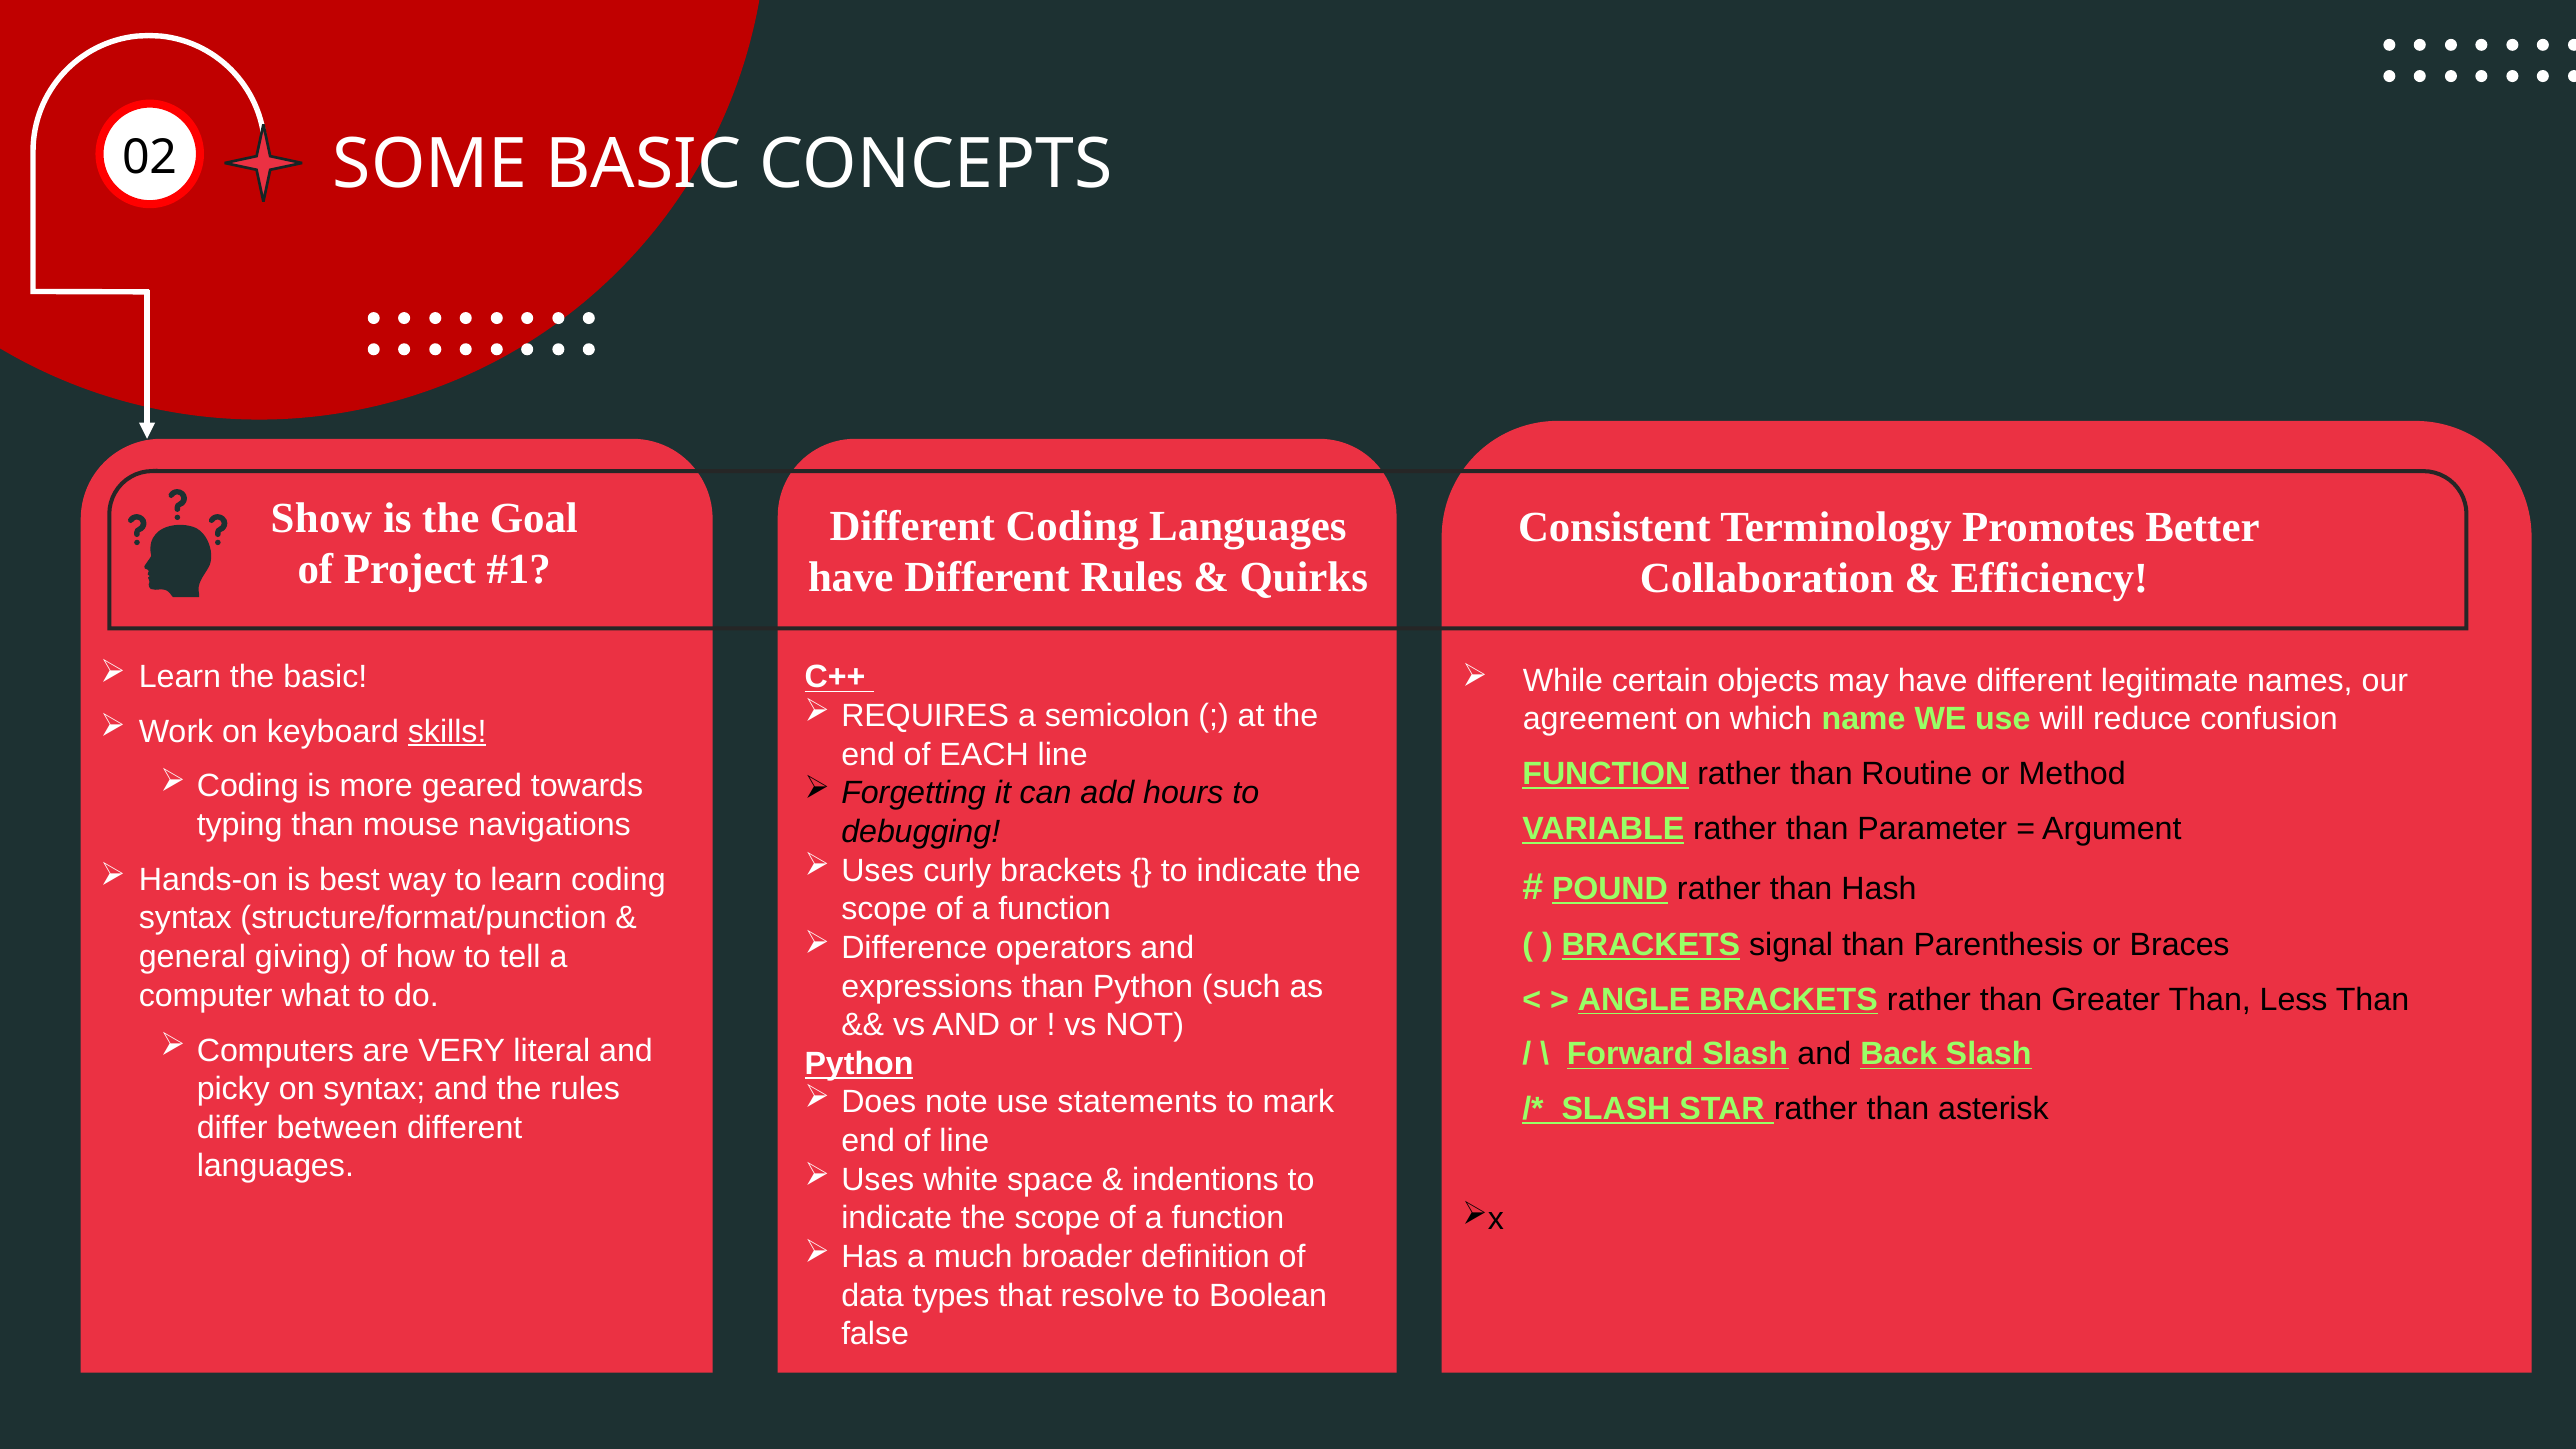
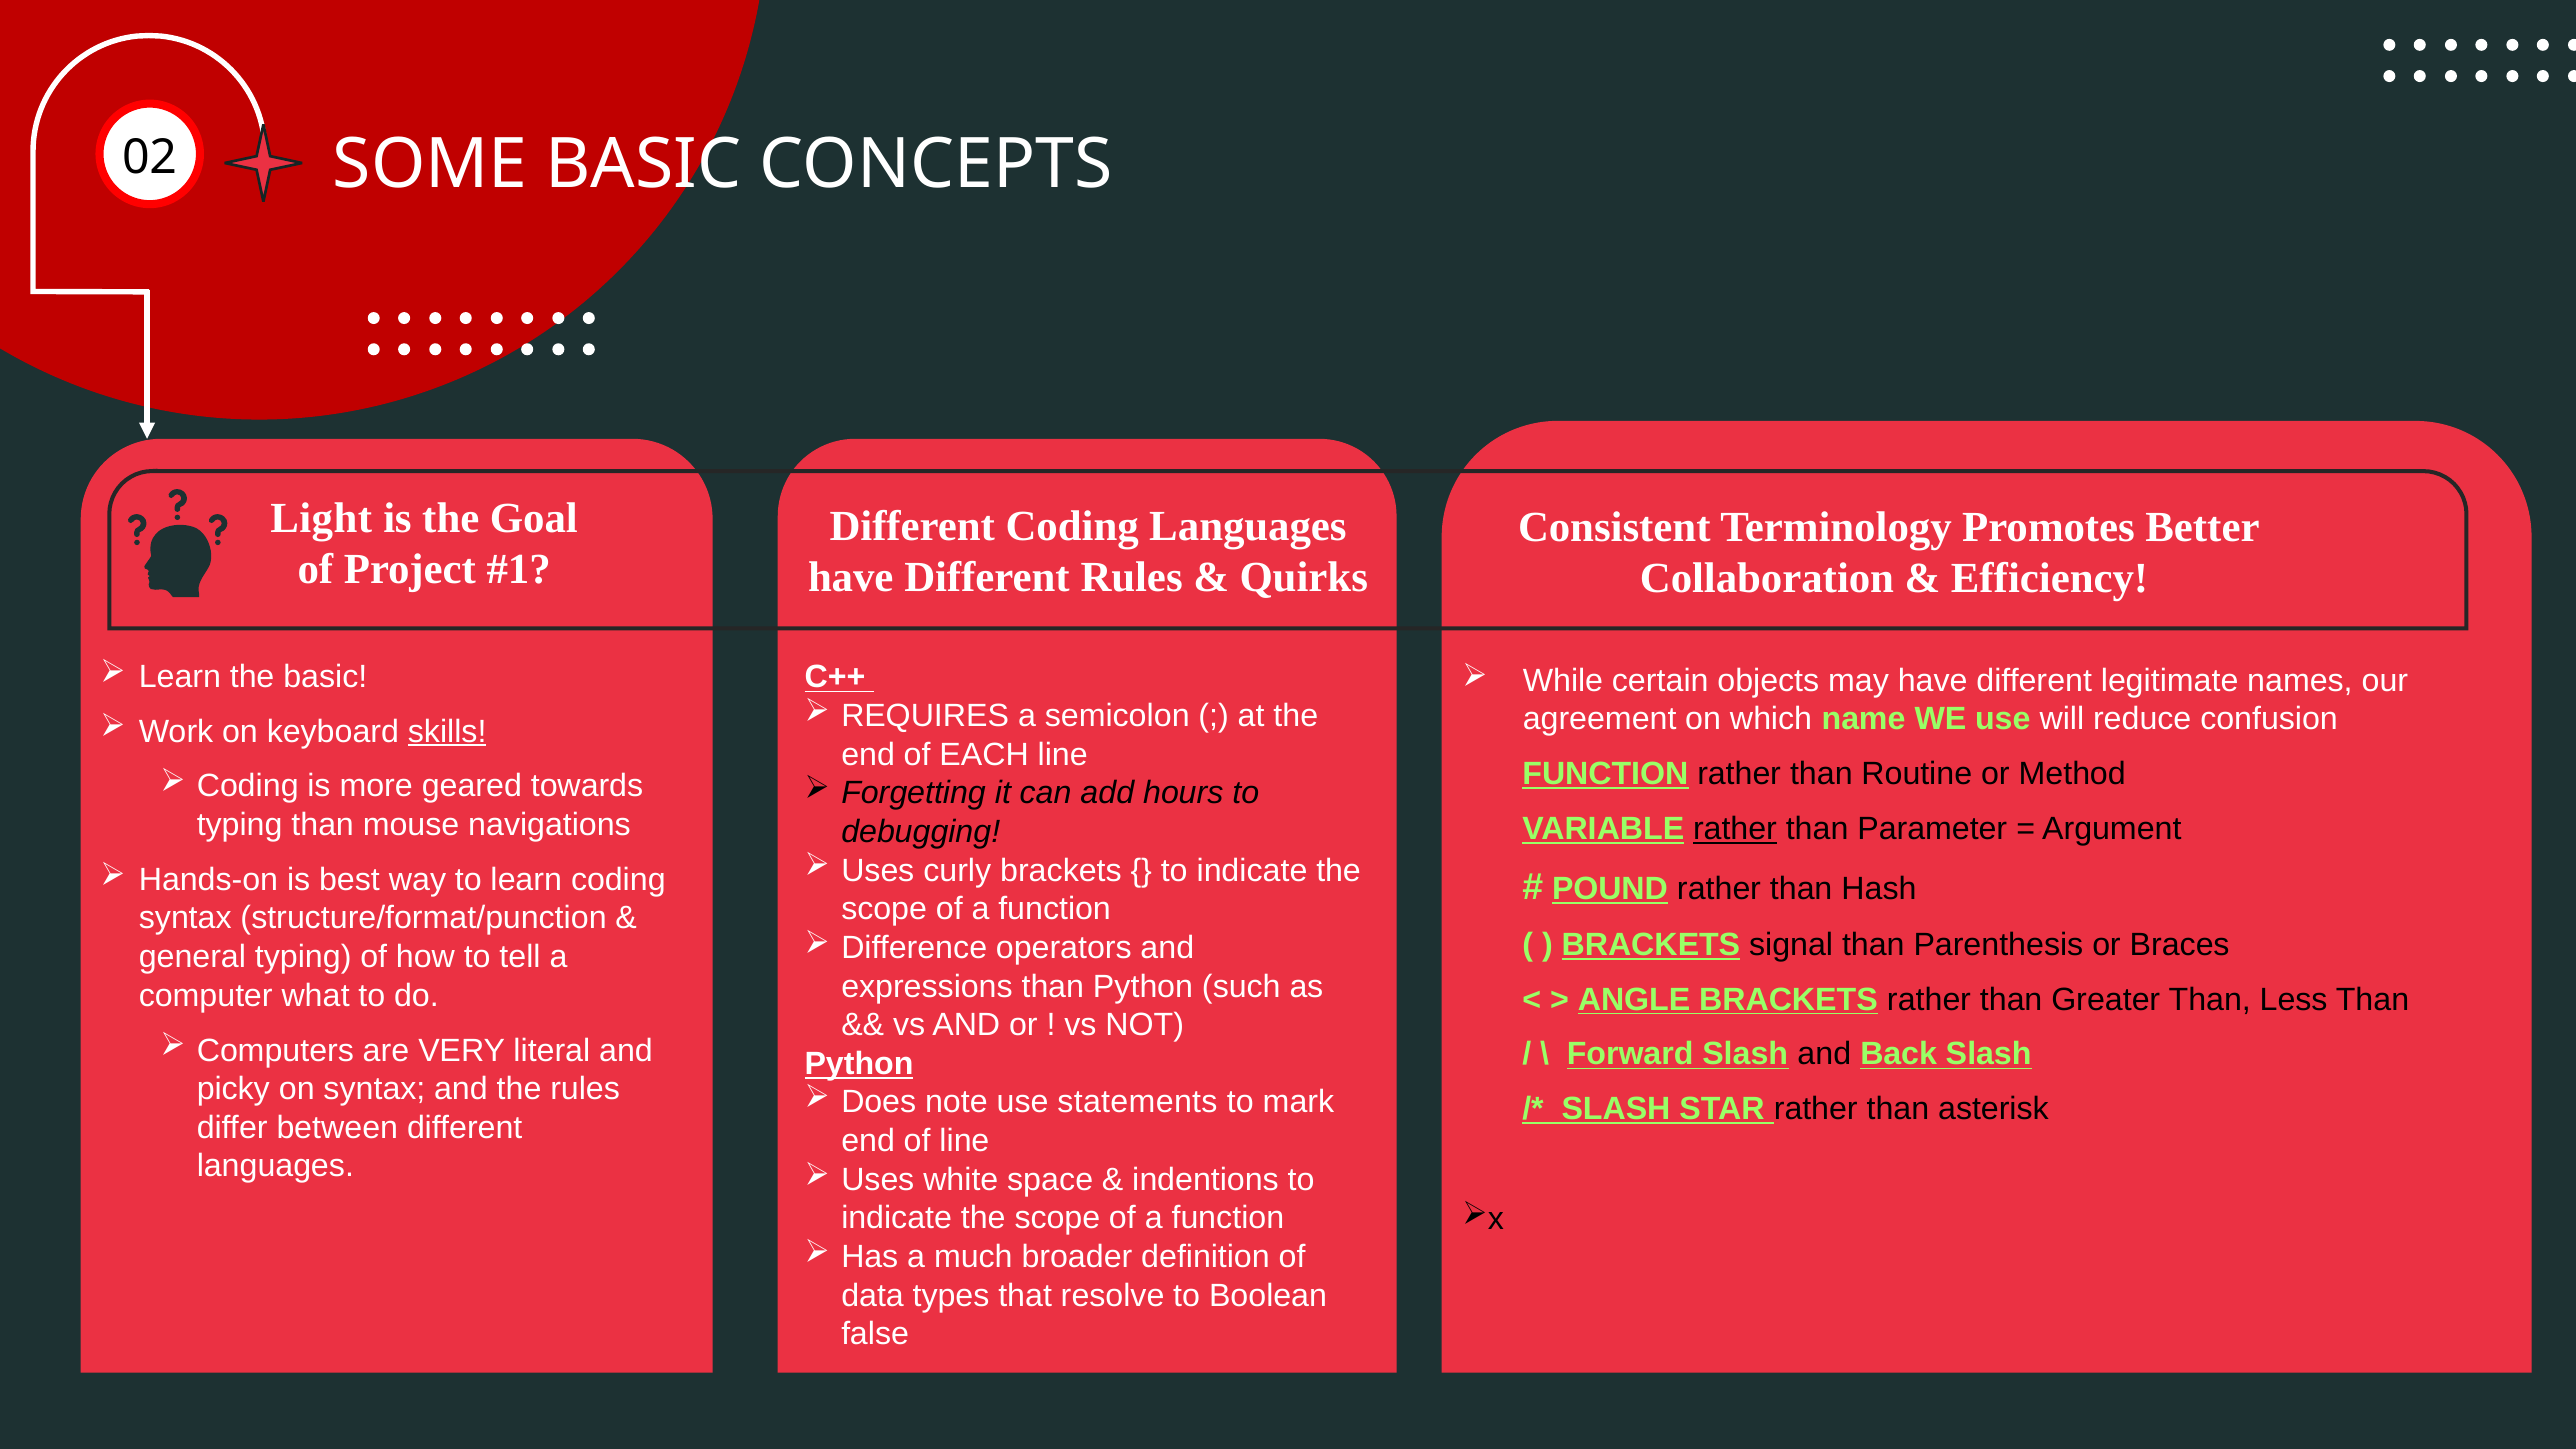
Show: Show -> Light
rather at (1735, 829) underline: none -> present
general giving: giving -> typing
